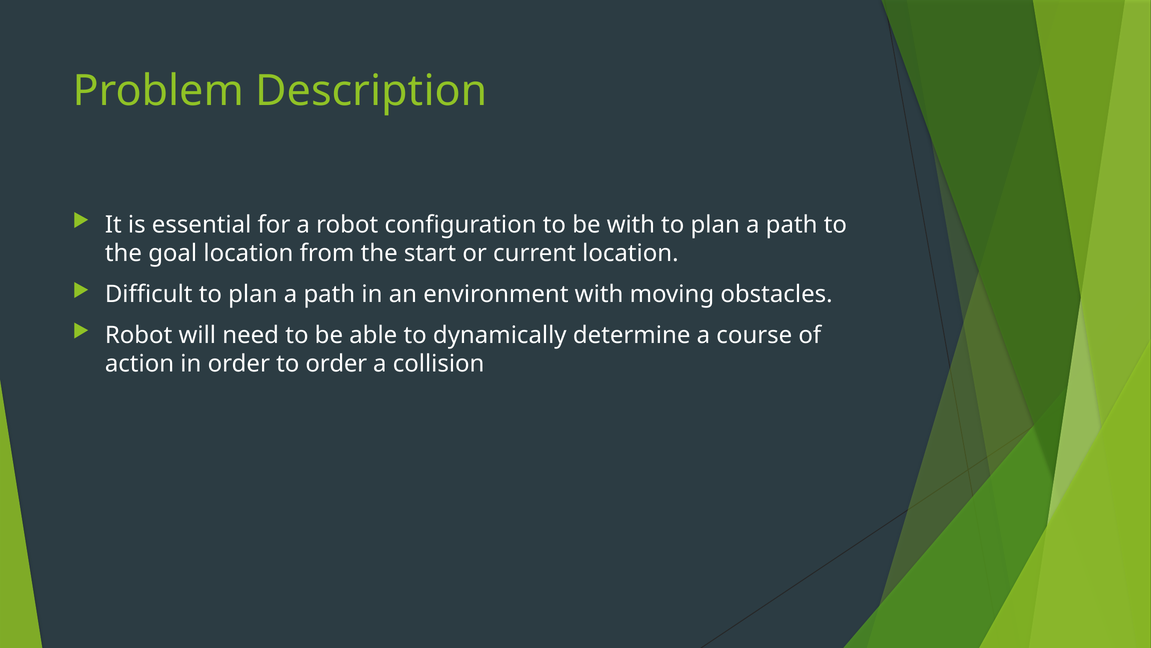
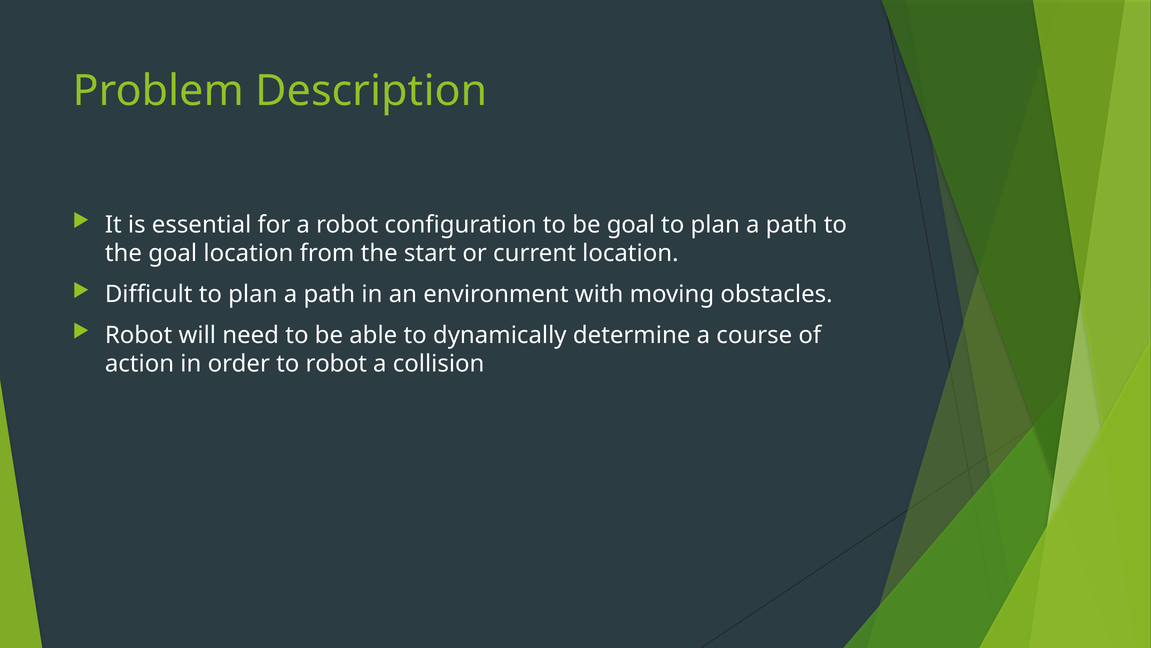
be with: with -> goal
to order: order -> robot
